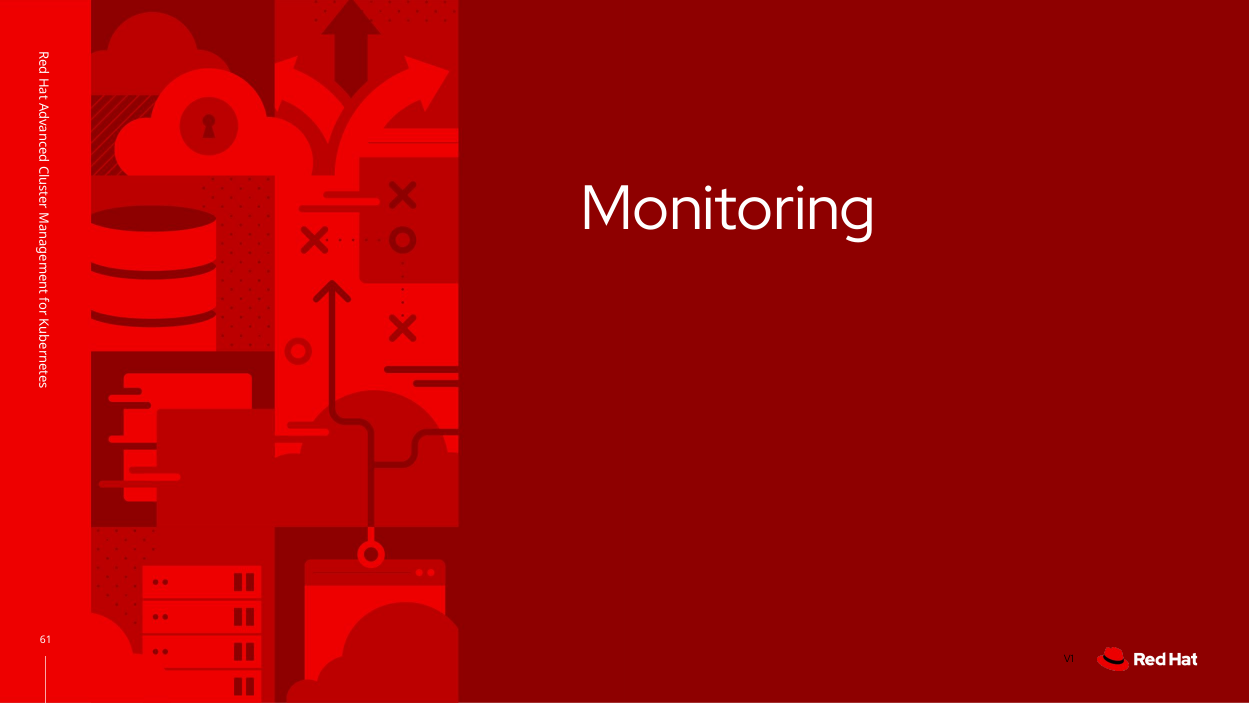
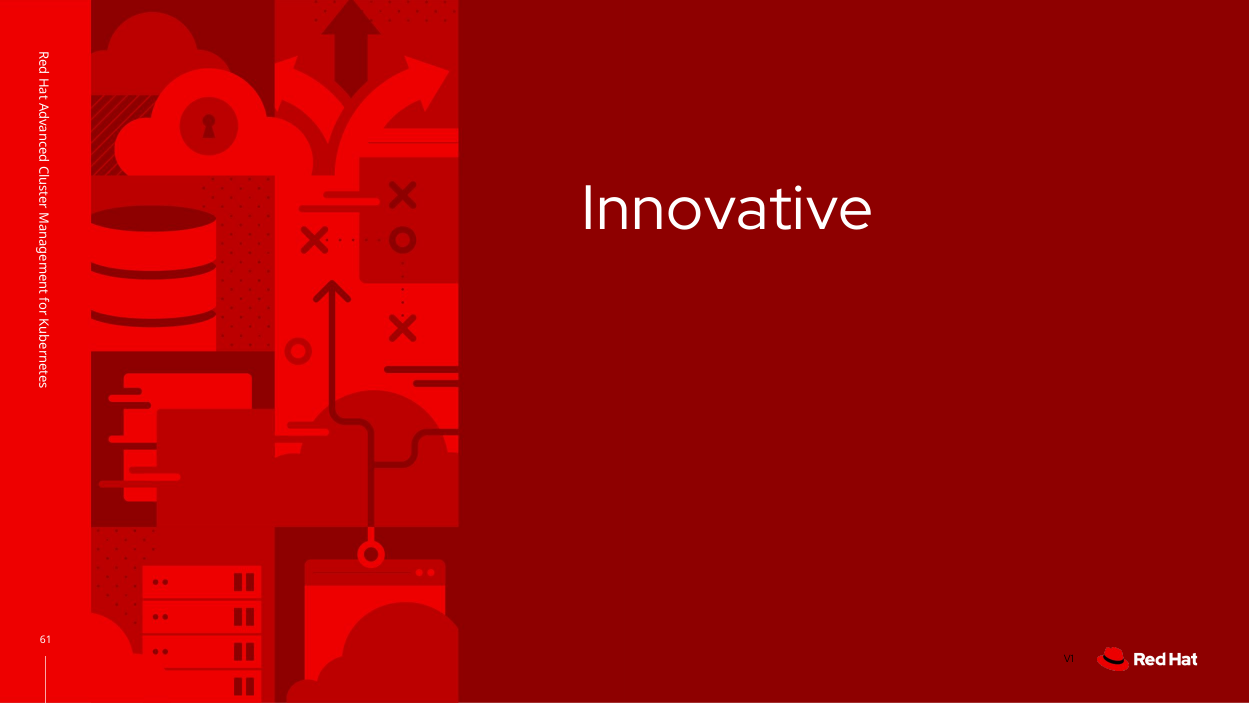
Monitoring: Monitoring -> Innovative
